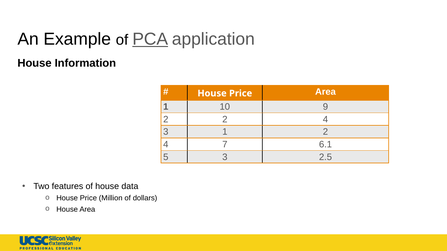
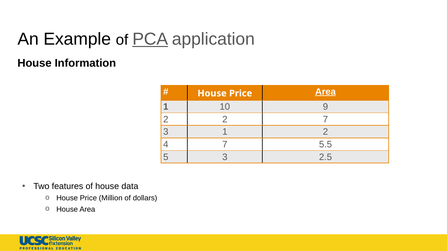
Area at (325, 92) underline: none -> present
2 2 4: 4 -> 7
6.1: 6.1 -> 5.5
